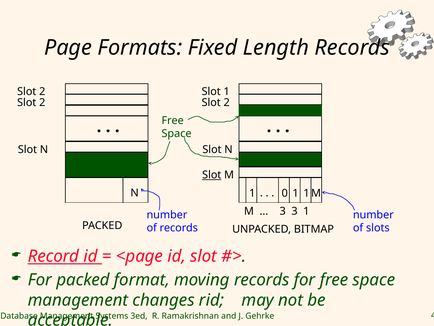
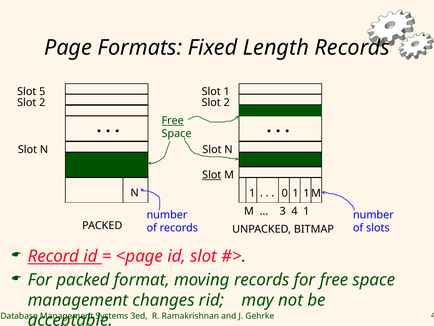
2 at (42, 91): 2 -> 5
Free at (173, 120) underline: none -> present
3 3: 3 -> 4
